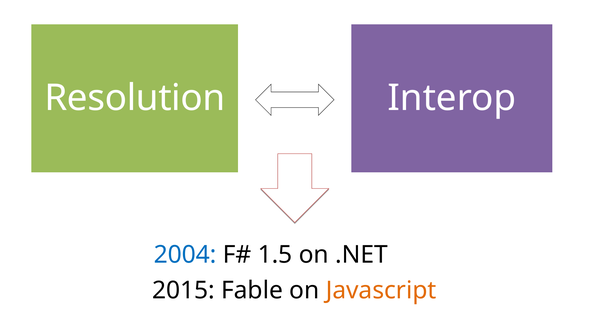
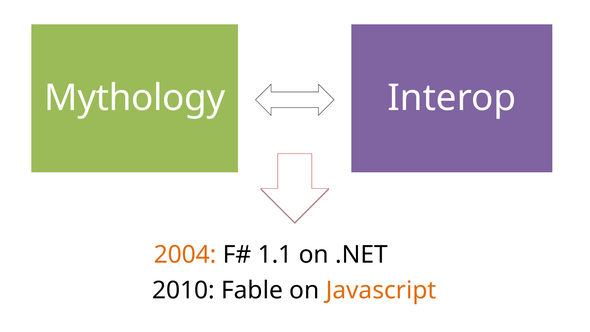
Resolution: Resolution -> Mythology
2004 colour: blue -> orange
1.5: 1.5 -> 1.1
2015: 2015 -> 2010
